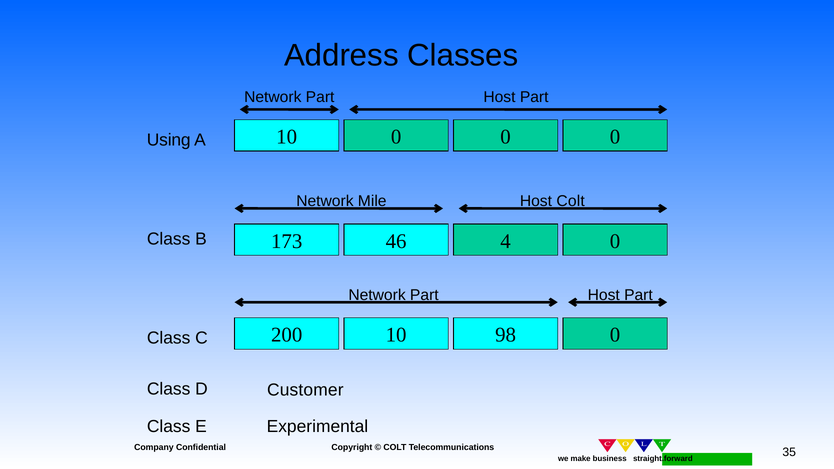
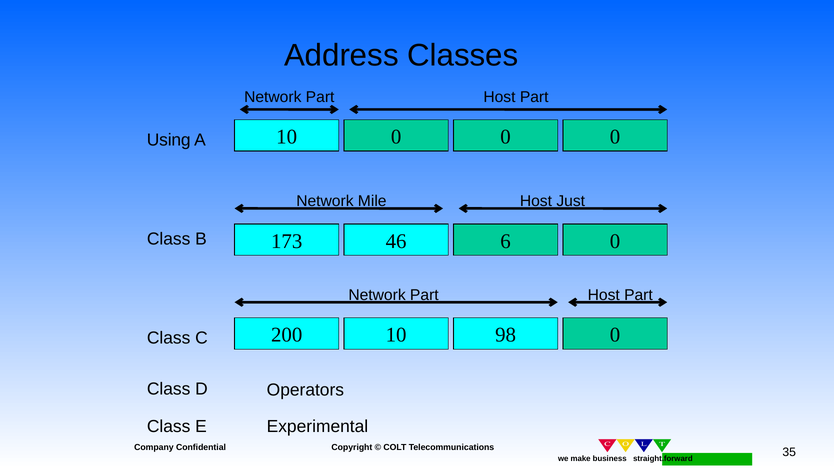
Host Colt: Colt -> Just
4: 4 -> 6
Customer: Customer -> Operators
